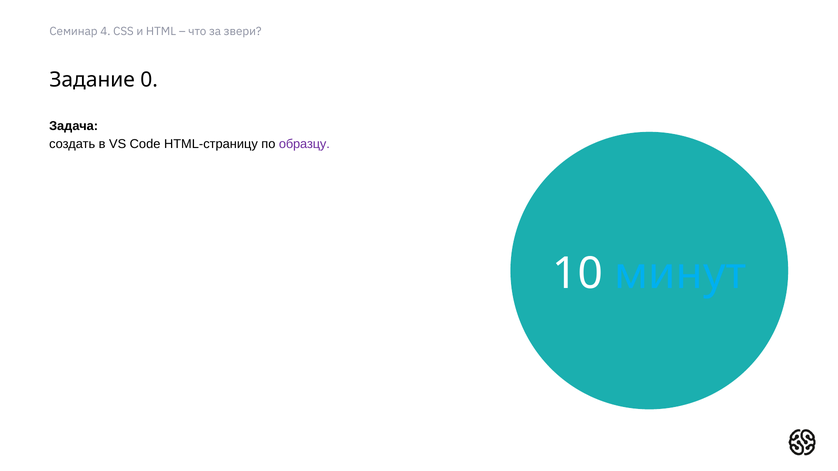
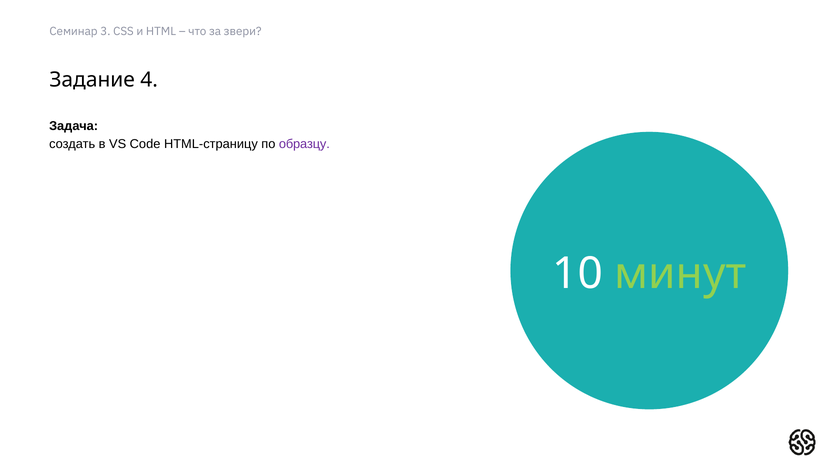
4: 4 -> 3
0: 0 -> 4
минут colour: light blue -> light green
